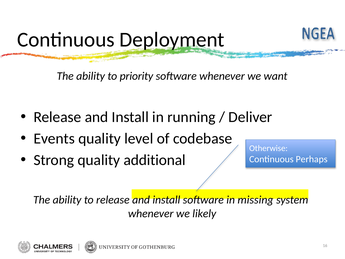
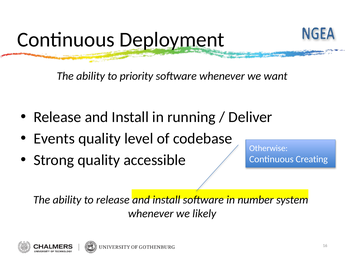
additional: additional -> accessible
Perhaps: Perhaps -> Creating
missing: missing -> number
